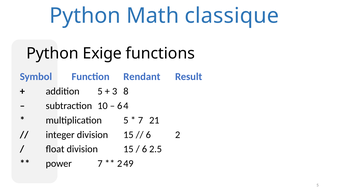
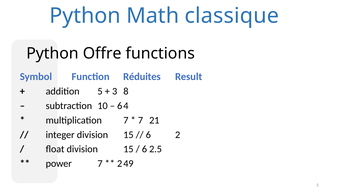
Exige: Exige -> Offre
Rendant: Rendant -> Réduites
multiplication 5: 5 -> 7
